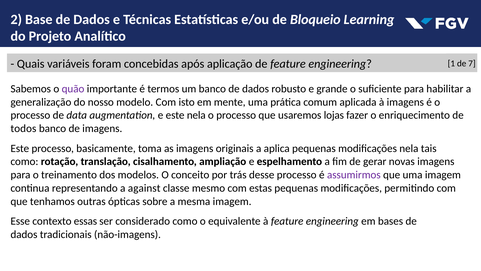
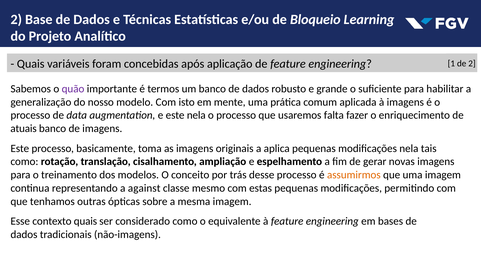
de 7: 7 -> 2
lojas: lojas -> falta
todos: todos -> atuais
assumirmos colour: purple -> orange
contexto essas: essas -> quais
